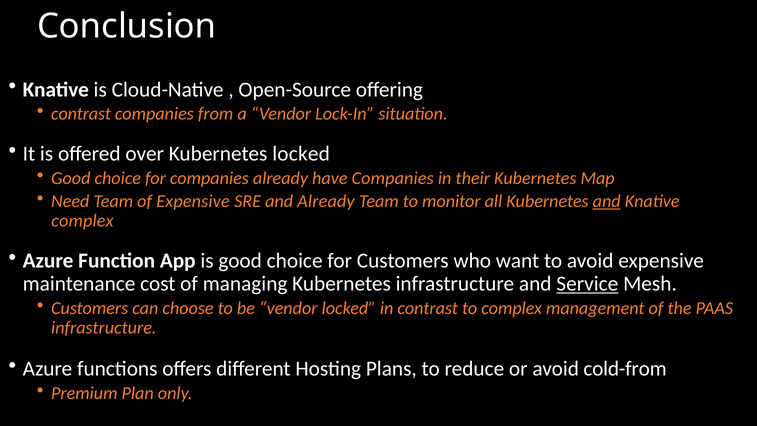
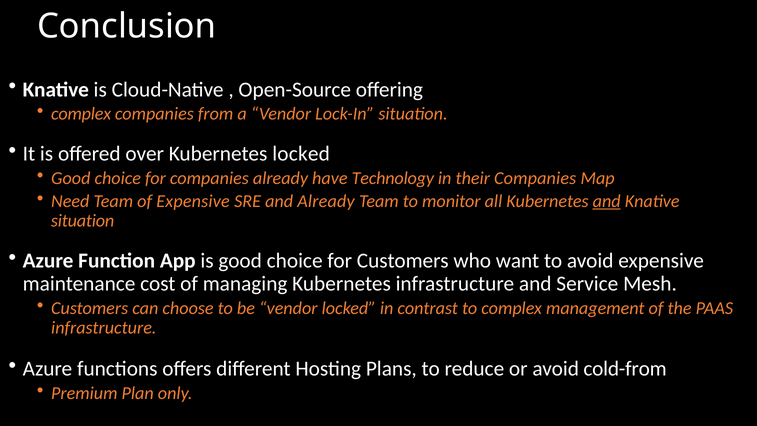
contrast at (81, 114): contrast -> complex
have Companies: Companies -> Technology
their Kubernetes: Kubernetes -> Companies
complex at (82, 221): complex -> situation
Service underline: present -> none
